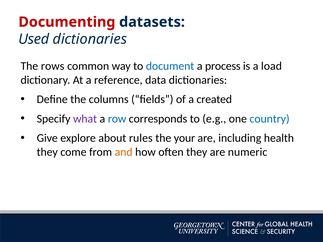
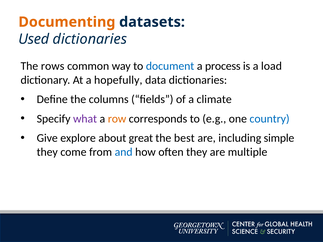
Documenting colour: red -> orange
reference: reference -> hopefully
created: created -> climate
row colour: blue -> orange
rules: rules -> great
your: your -> best
health: health -> simple
and colour: orange -> blue
numeric: numeric -> multiple
